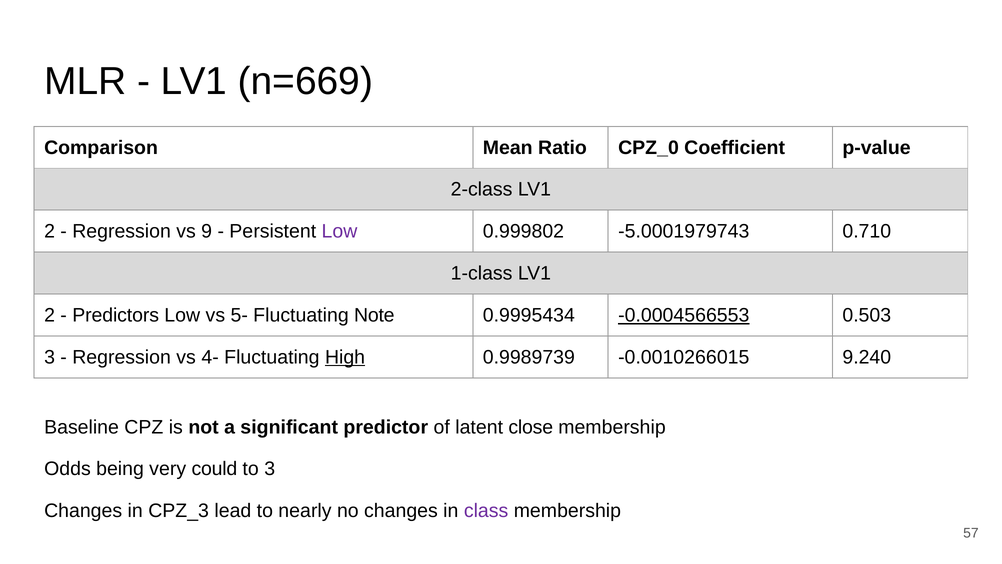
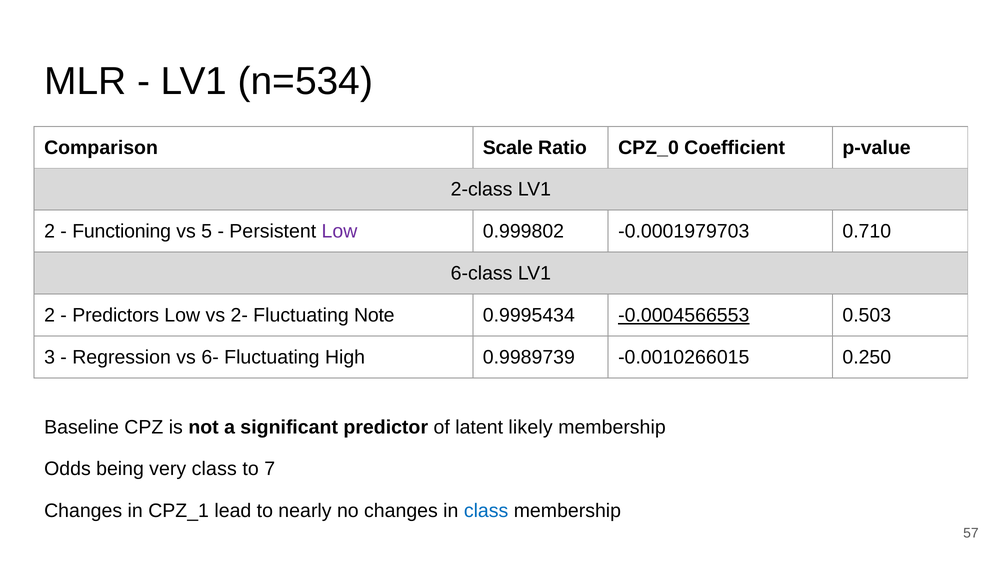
n=669: n=669 -> n=534
Mean: Mean -> Scale
Regression at (122, 231): Regression -> Functioning
9: 9 -> 5
-5.0001979743: -5.0001979743 -> -0.0001979703
1-class: 1-class -> 6-class
5-: 5- -> 2-
4-: 4- -> 6-
High underline: present -> none
9.240: 9.240 -> 0.250
close: close -> likely
very could: could -> class
to 3: 3 -> 7
CPZ_3: CPZ_3 -> CPZ_1
class at (486, 511) colour: purple -> blue
